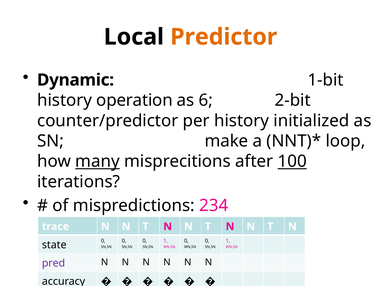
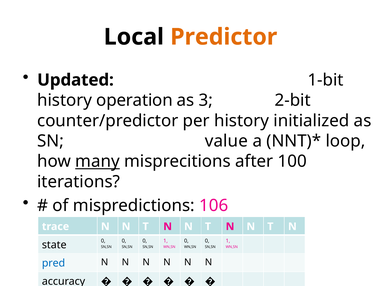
Dynamic: Dynamic -> Updated
6: 6 -> 3
make: make -> value
100 underline: present -> none
234: 234 -> 106
pred colour: purple -> blue
